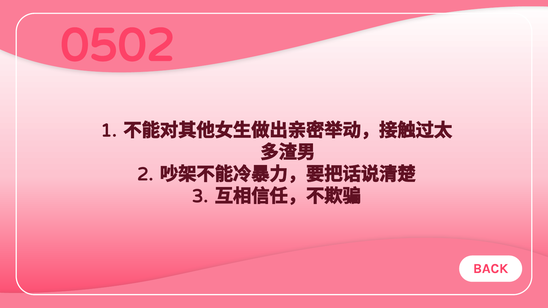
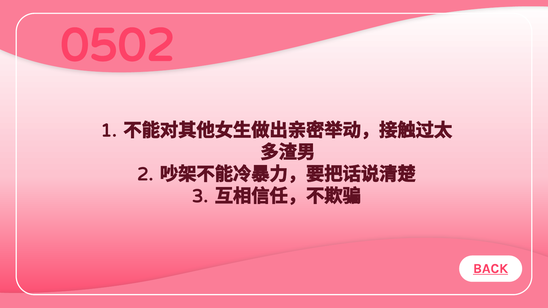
BACK underline: none -> present
